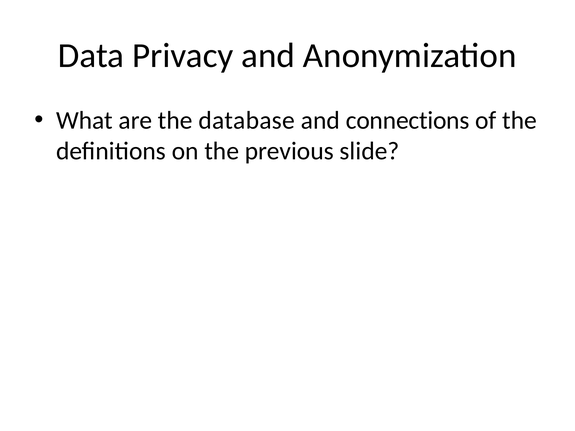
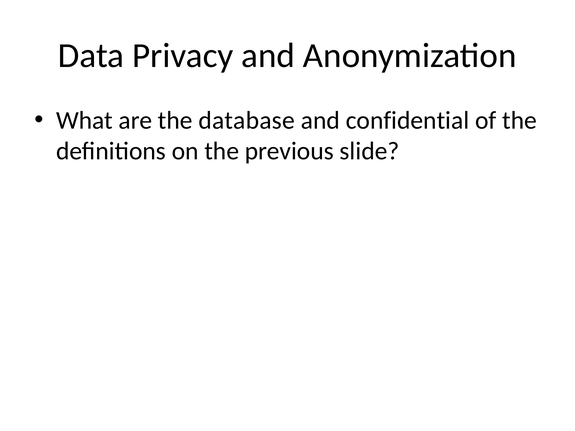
connections: connections -> confidential
